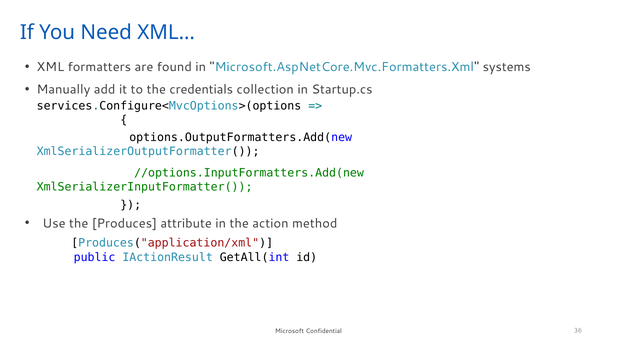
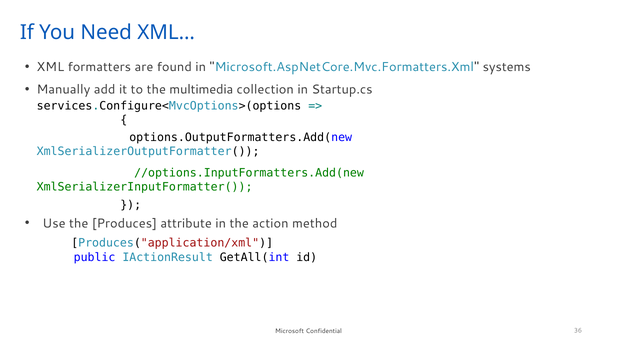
credentials: credentials -> multimedia
